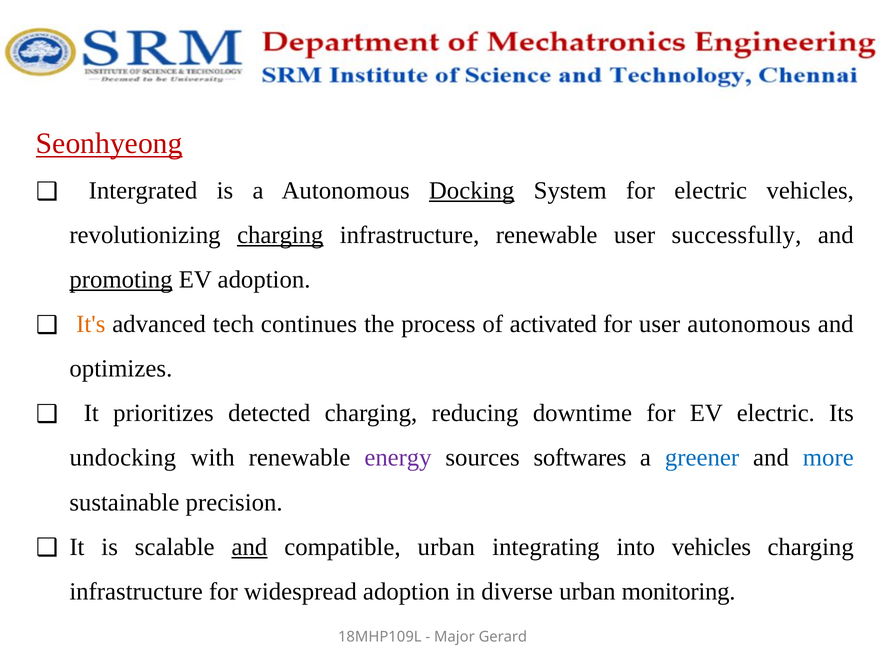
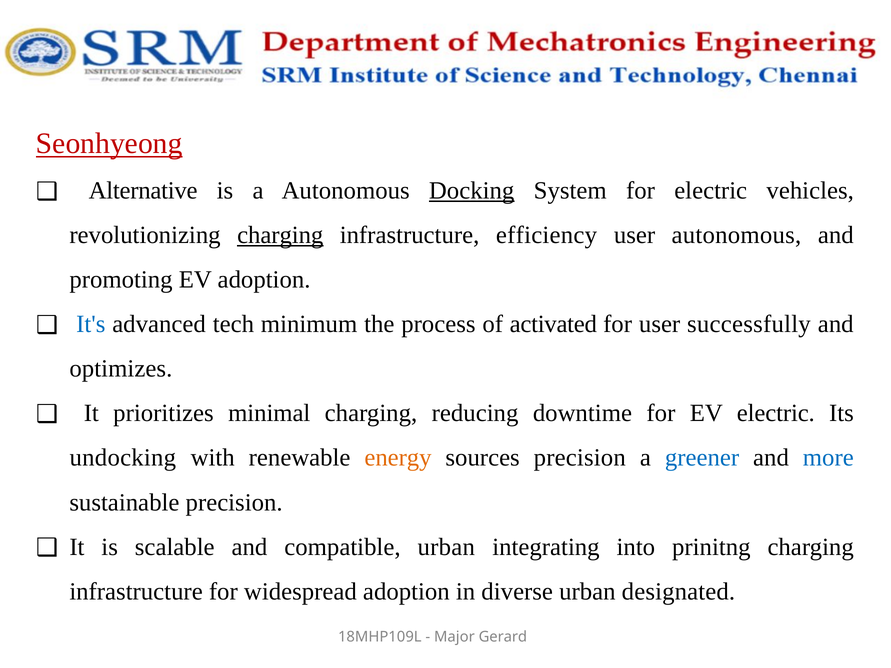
Intergrated: Intergrated -> Alternative
infrastructure renewable: renewable -> efficiency
user successfully: successfully -> autonomous
promoting underline: present -> none
It's colour: orange -> blue
continues: continues -> minimum
user autonomous: autonomous -> successfully
detected: detected -> minimal
energy colour: purple -> orange
sources softwares: softwares -> precision
and at (249, 547) underline: present -> none
into vehicles: vehicles -> prinitng
monitoring: monitoring -> designated
